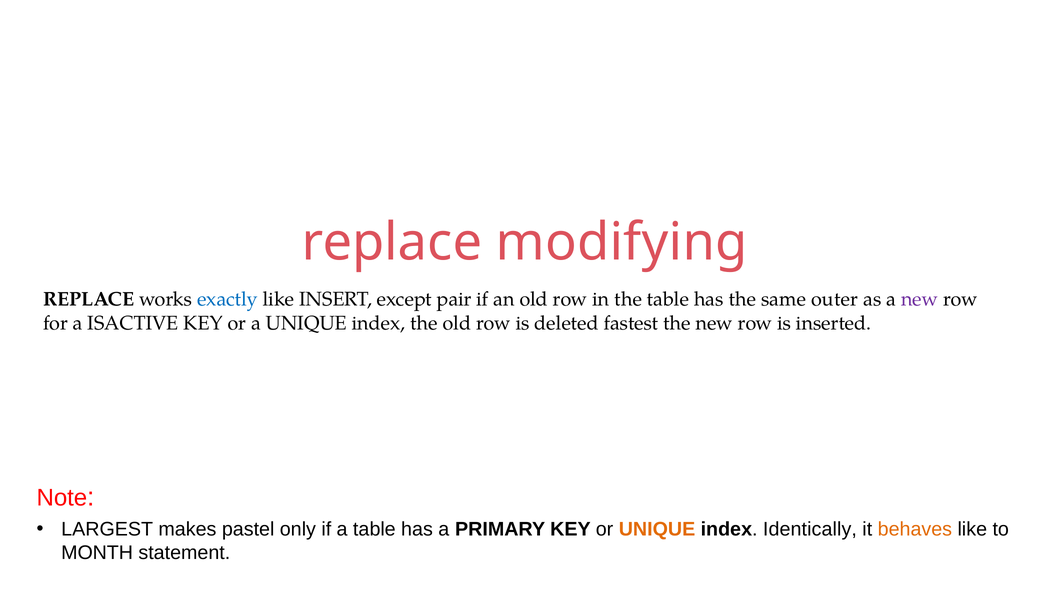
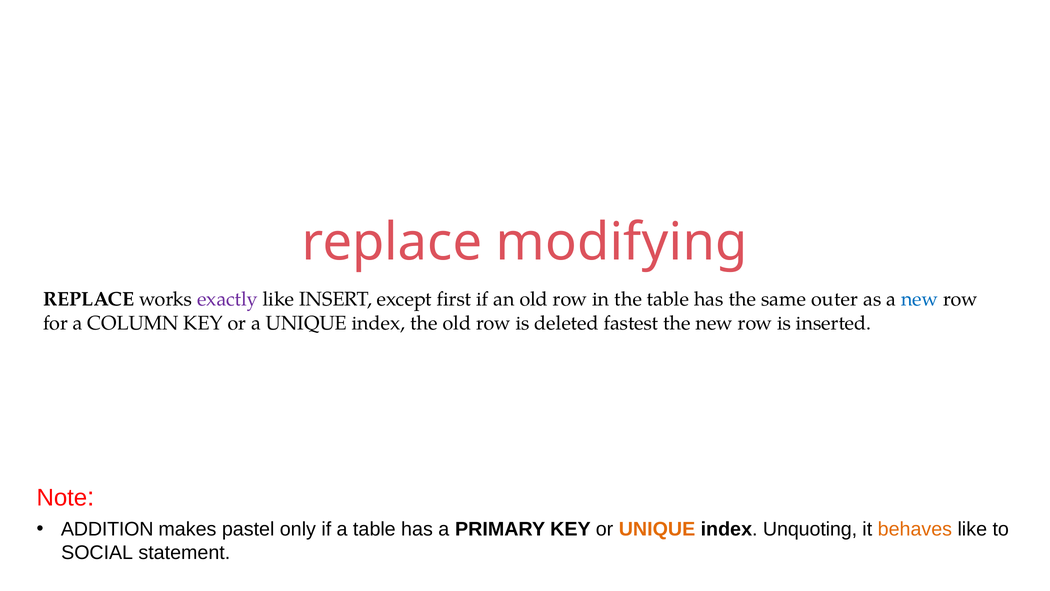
exactly colour: blue -> purple
pair: pair -> first
new at (920, 299) colour: purple -> blue
ISACTIVE: ISACTIVE -> COLUMN
LARGEST: LARGEST -> ADDITION
Identically: Identically -> Unquoting
MONTH: MONTH -> SOCIAL
